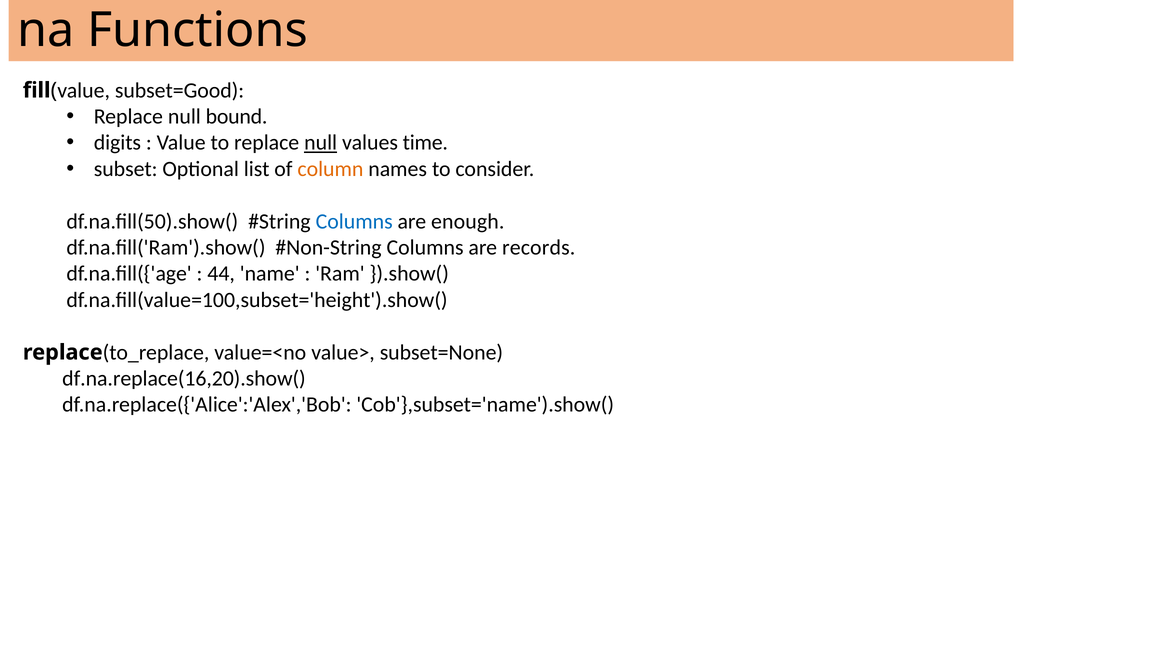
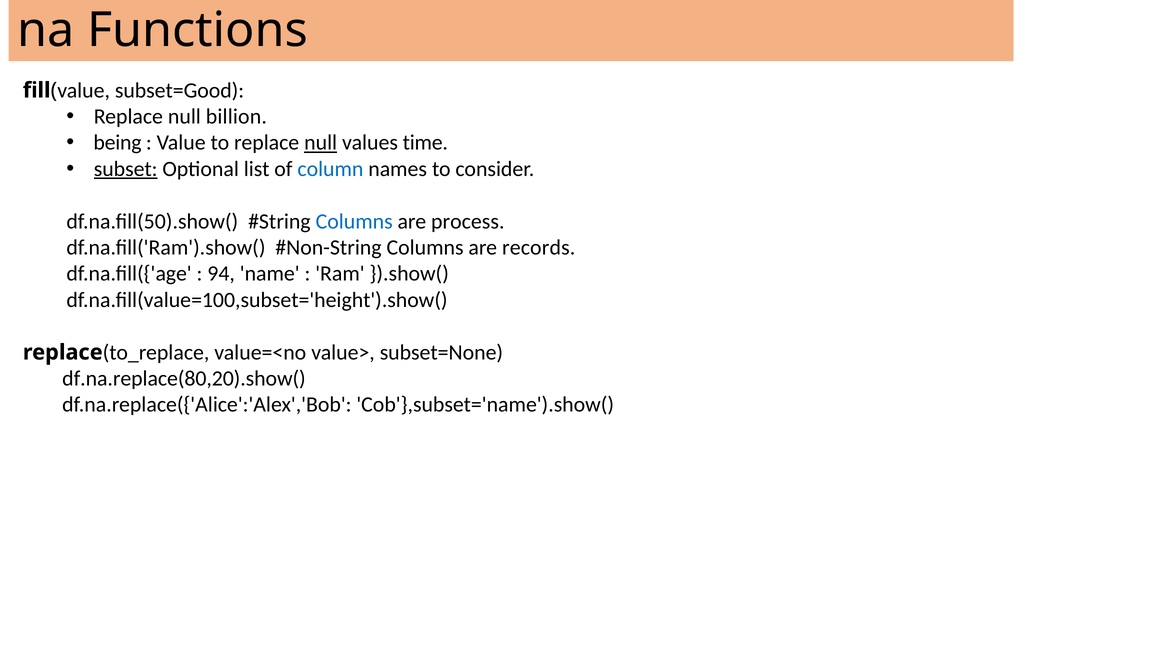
bound: bound -> billion
digits: digits -> being
subset underline: none -> present
column colour: orange -> blue
enough: enough -> process
44: 44 -> 94
df.na.replace(16,20).show(: df.na.replace(16,20).show( -> df.na.replace(80,20).show(
